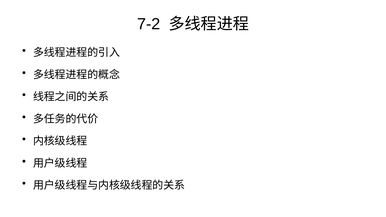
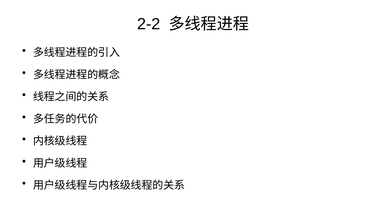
7-2: 7-2 -> 2-2
